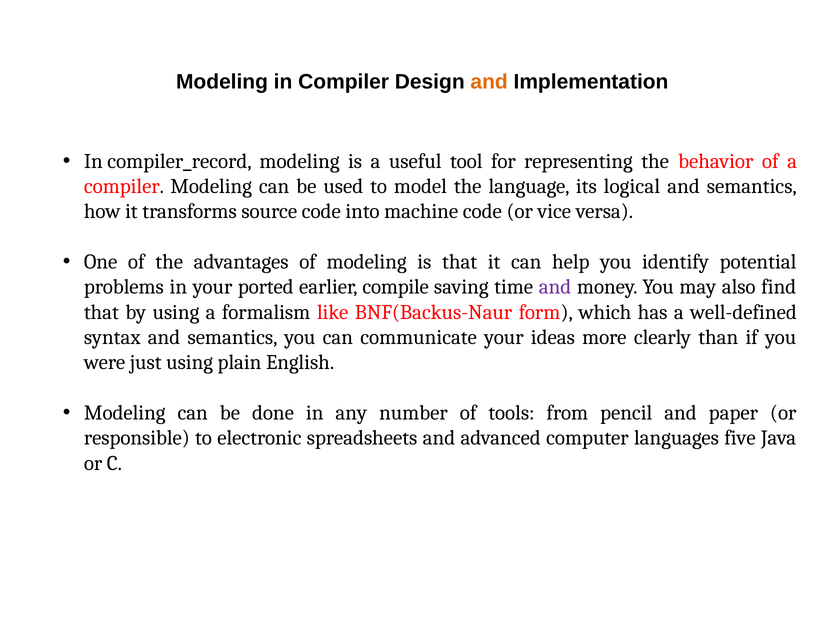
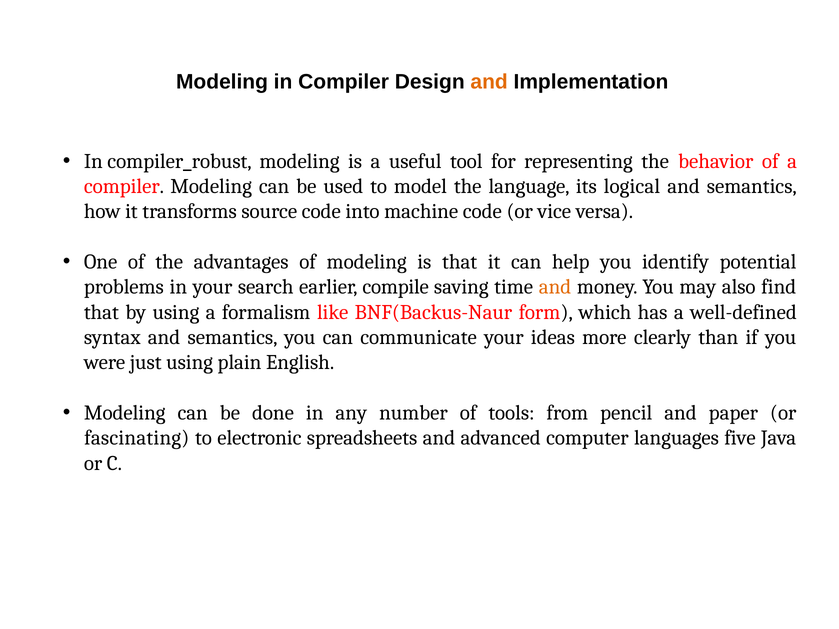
record: record -> robust
ported: ported -> search
and at (555, 287) colour: purple -> orange
responsible: responsible -> fascinating
